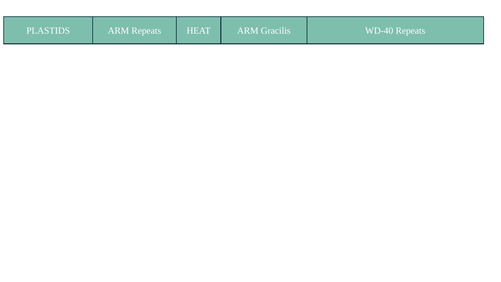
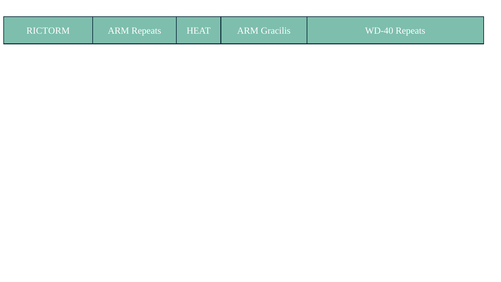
PLASTIDS: PLASTIDS -> RICTORM
